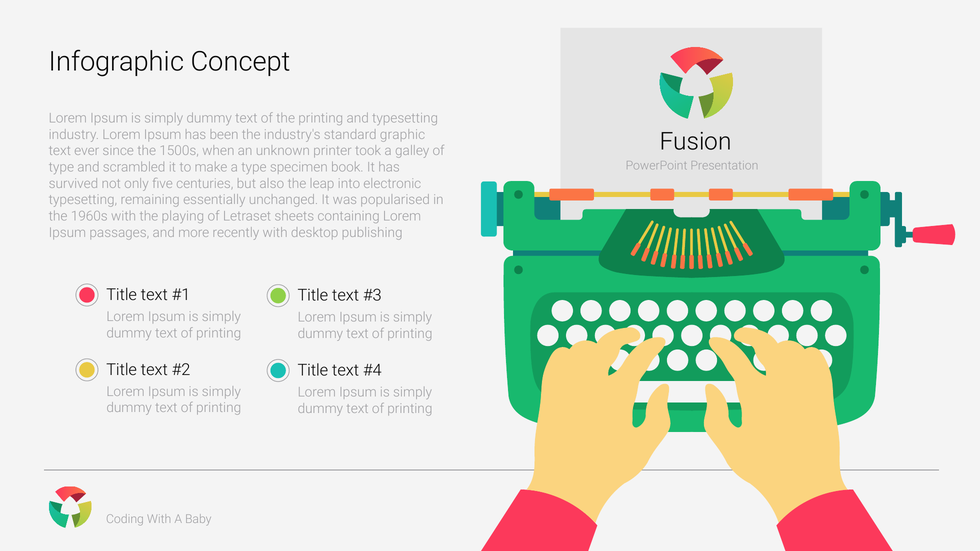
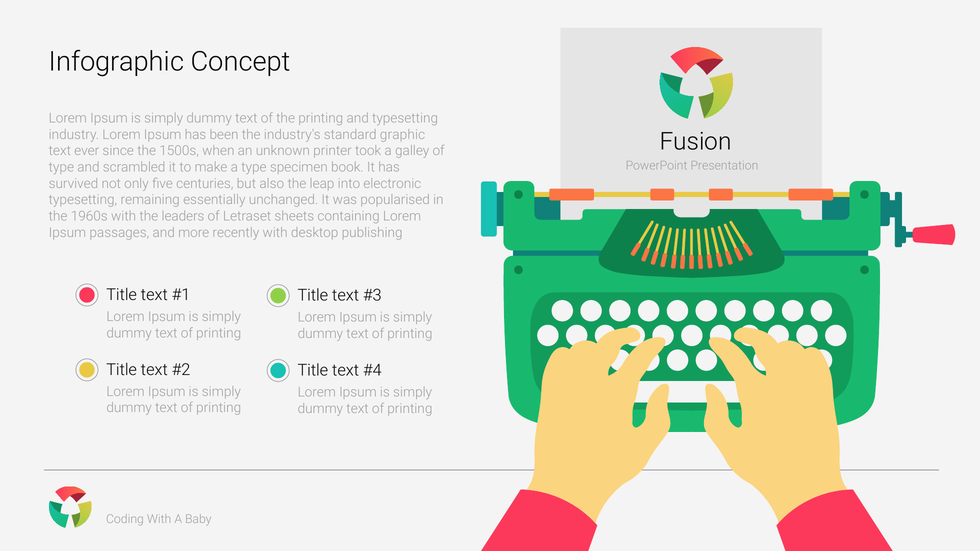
playing: playing -> leaders
